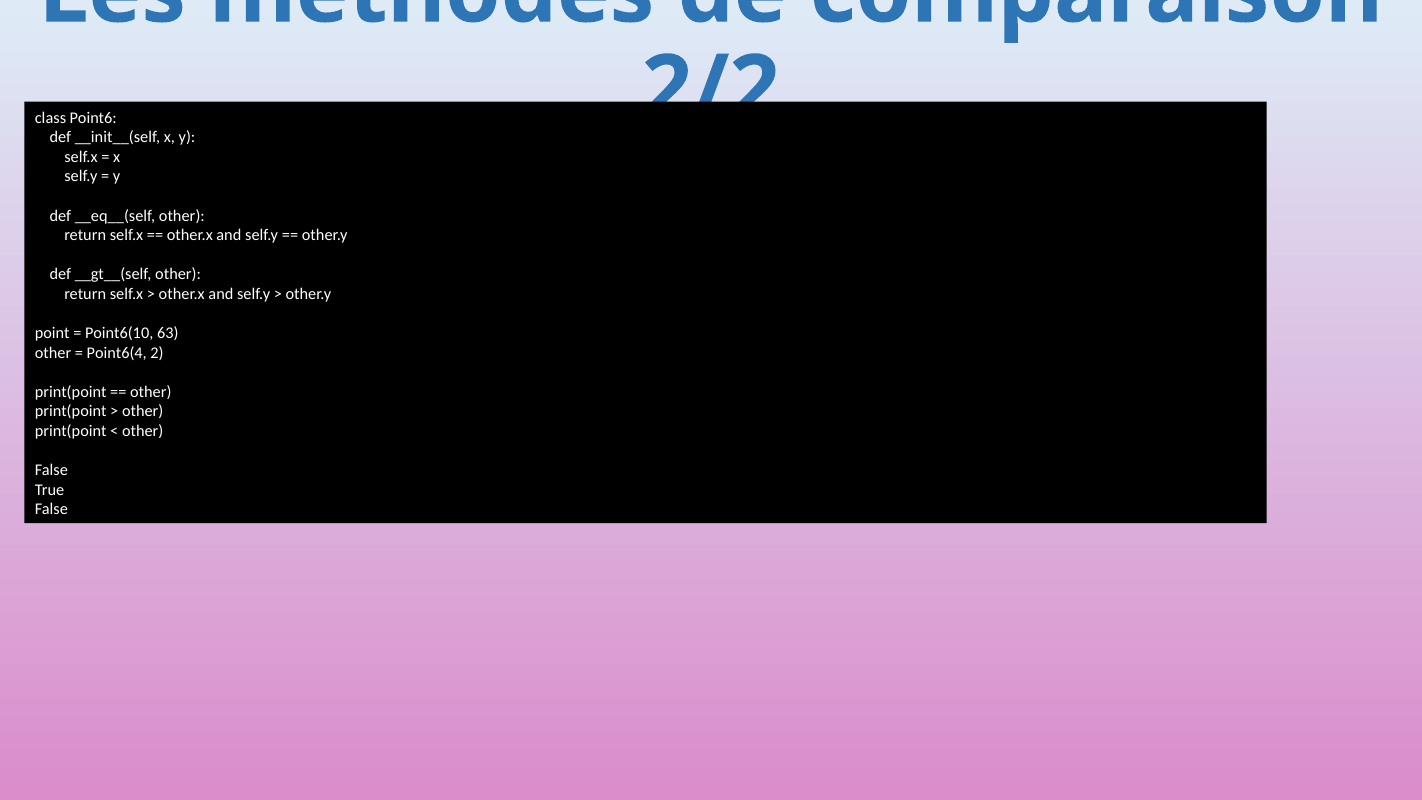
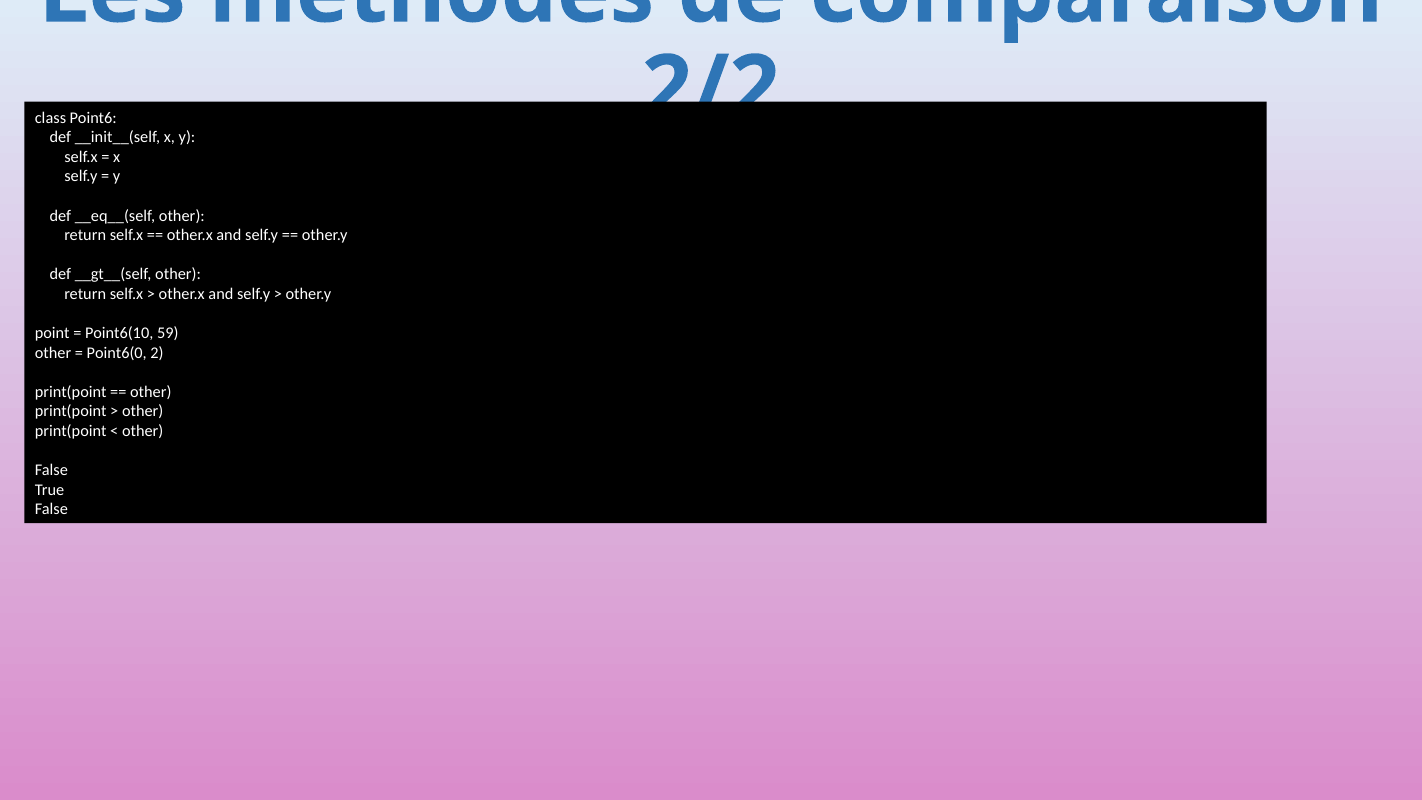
63: 63 -> 59
Point6(4: Point6(4 -> Point6(0
